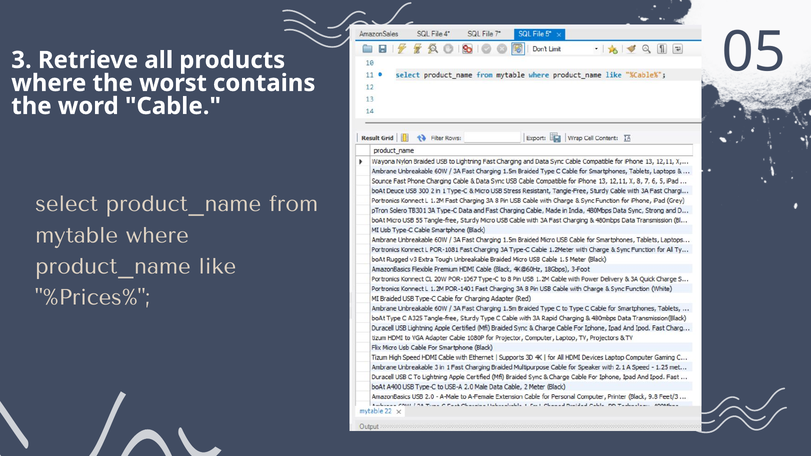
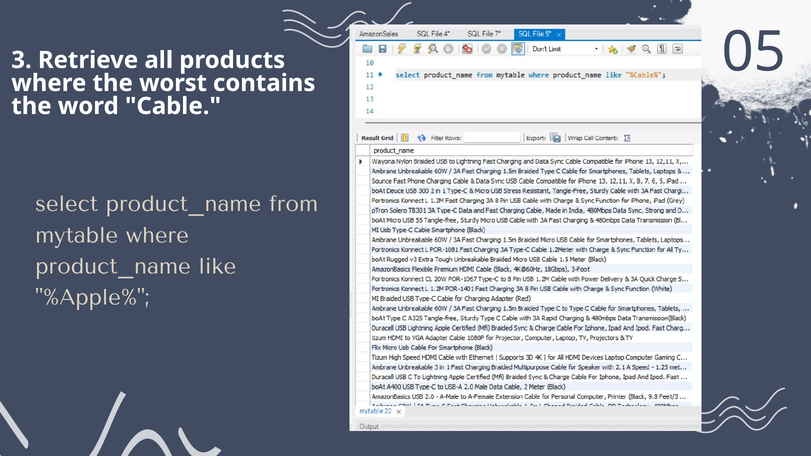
%Prices%: %Prices% -> %Apple%
